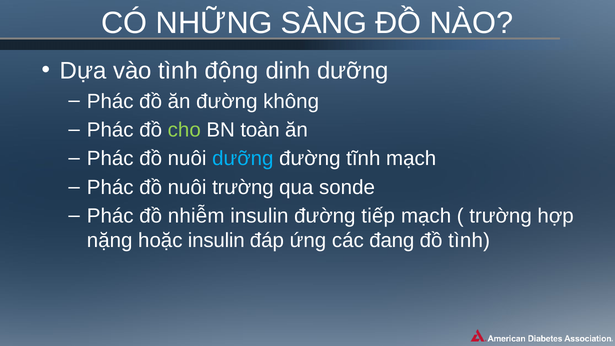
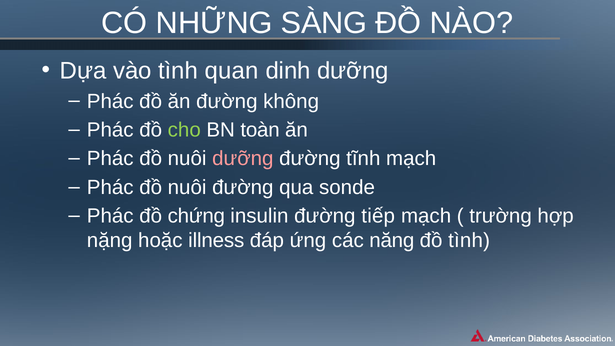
động: động -> quan
dưỡng at (243, 159) colour: light blue -> pink
nuôi trường: trường -> đường
nhiễm: nhiễm -> chứng
hoặc insulin: insulin -> illness
đang: đang -> năng
